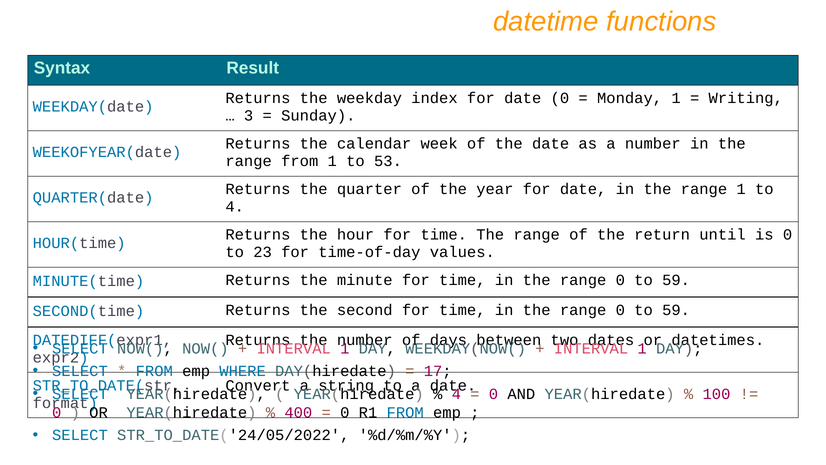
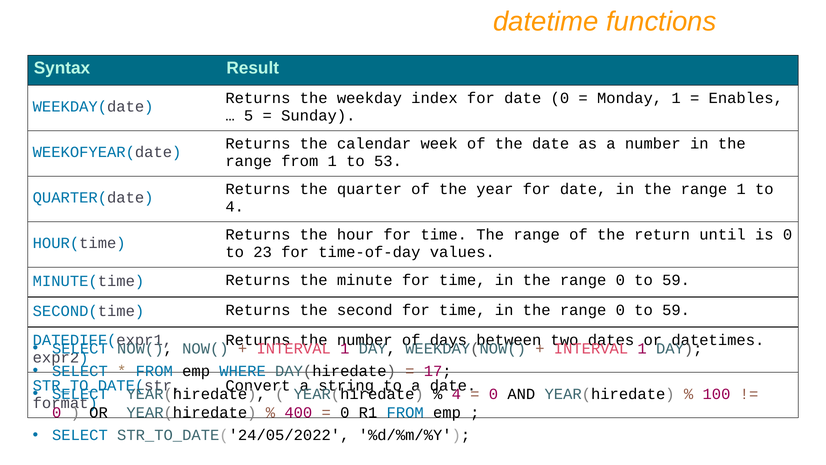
Writing: Writing -> Enables
3: 3 -> 5
